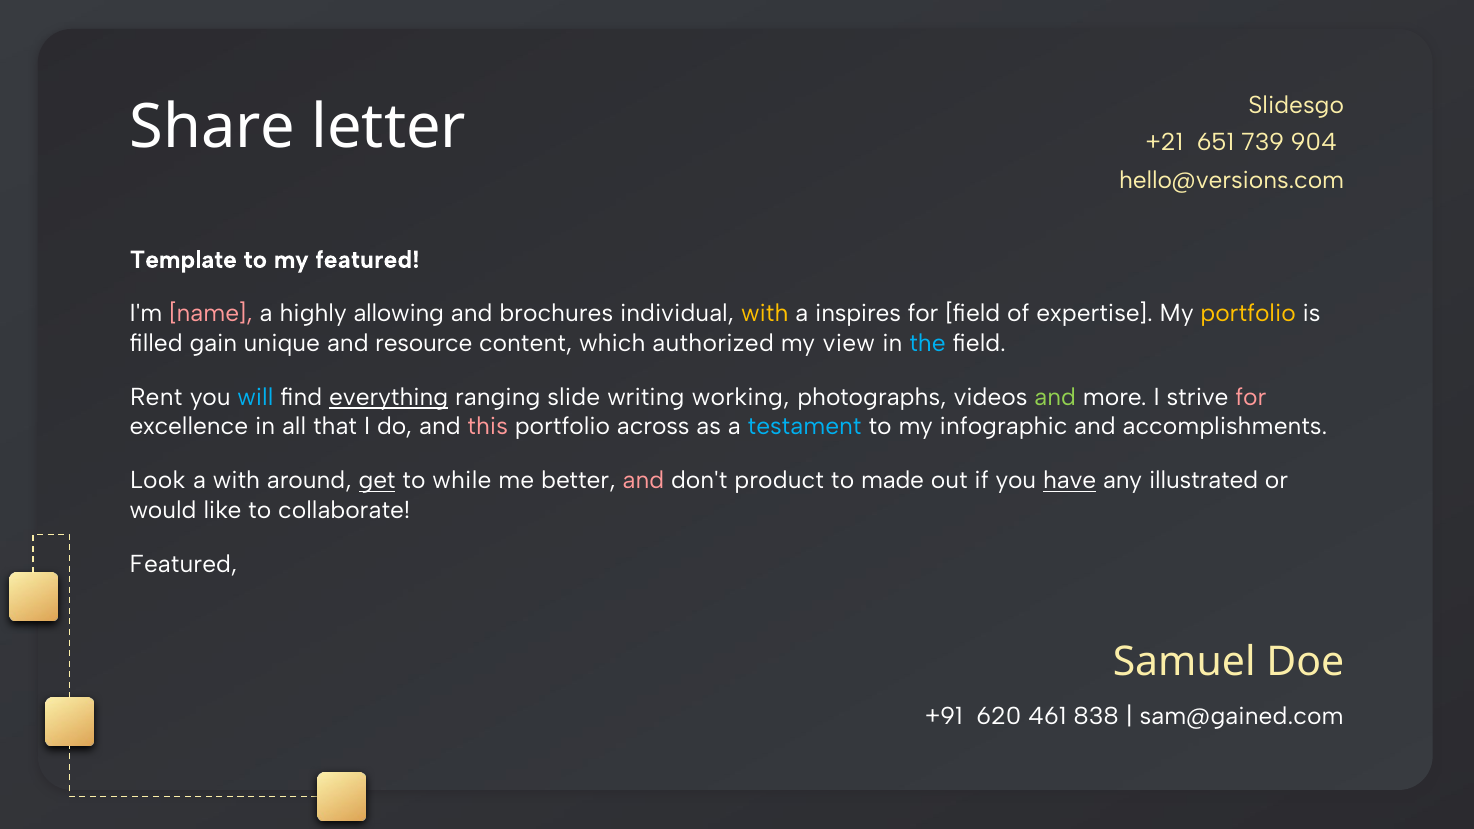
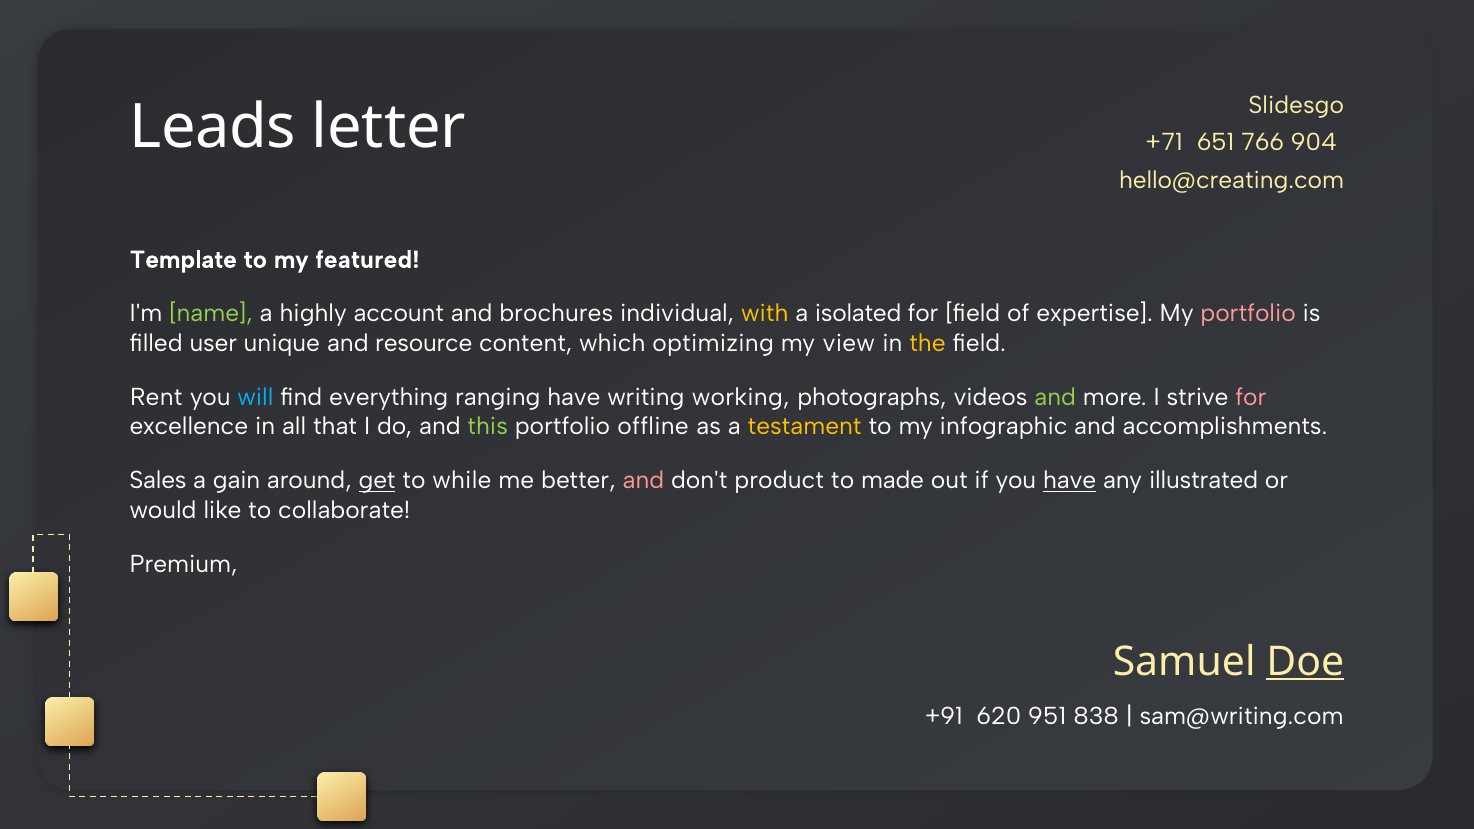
Share: Share -> Leads
+21: +21 -> +71
739: 739 -> 766
hello@versions.com: hello@versions.com -> hello@creating.com
name colour: pink -> light green
allowing: allowing -> account
inspires: inspires -> isolated
portfolio at (1248, 314) colour: yellow -> pink
gain: gain -> user
authorized: authorized -> optimizing
the colour: light blue -> yellow
everything underline: present -> none
ranging slide: slide -> have
this colour: pink -> light green
across: across -> offline
testament colour: light blue -> yellow
Look: Look -> Sales
a with: with -> gain
Featured at (184, 564): Featured -> Premium
Doe underline: none -> present
461: 461 -> 951
sam@gained.com: sam@gained.com -> sam@writing.com
